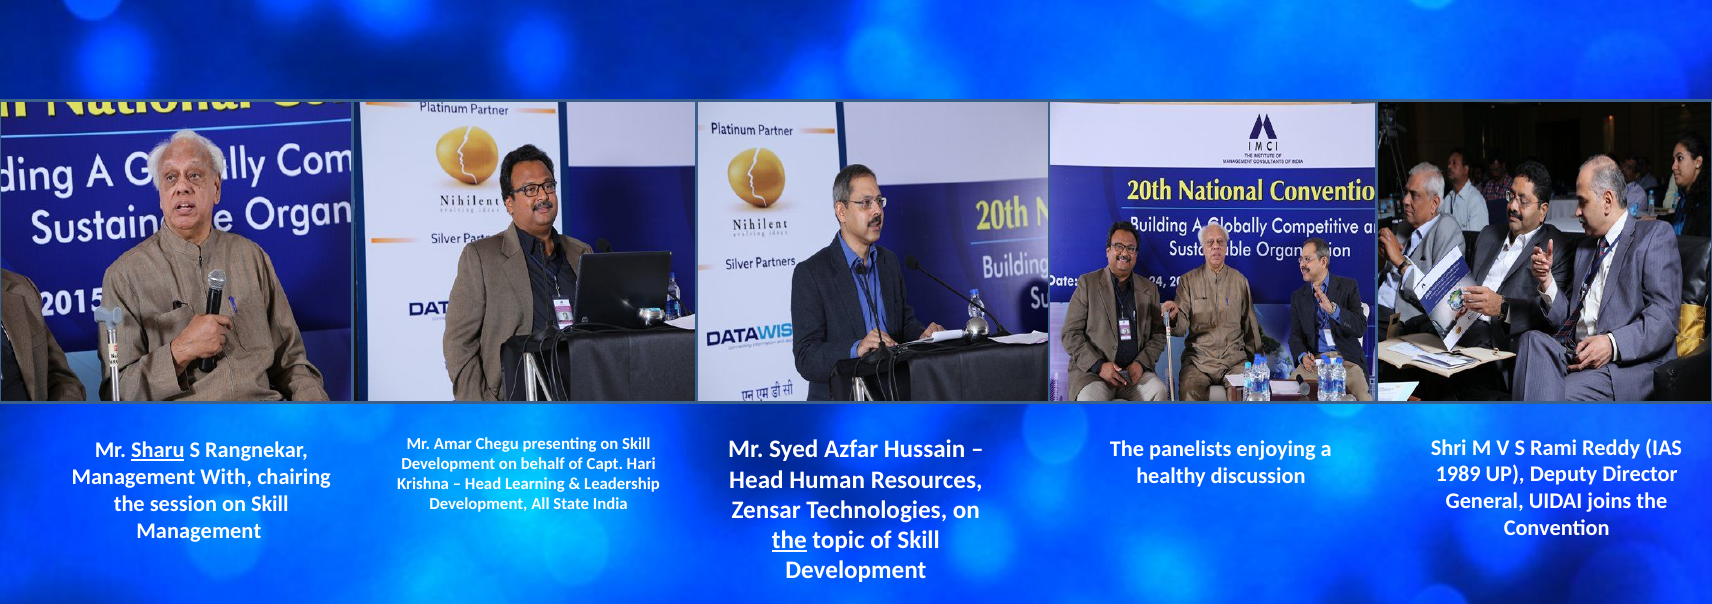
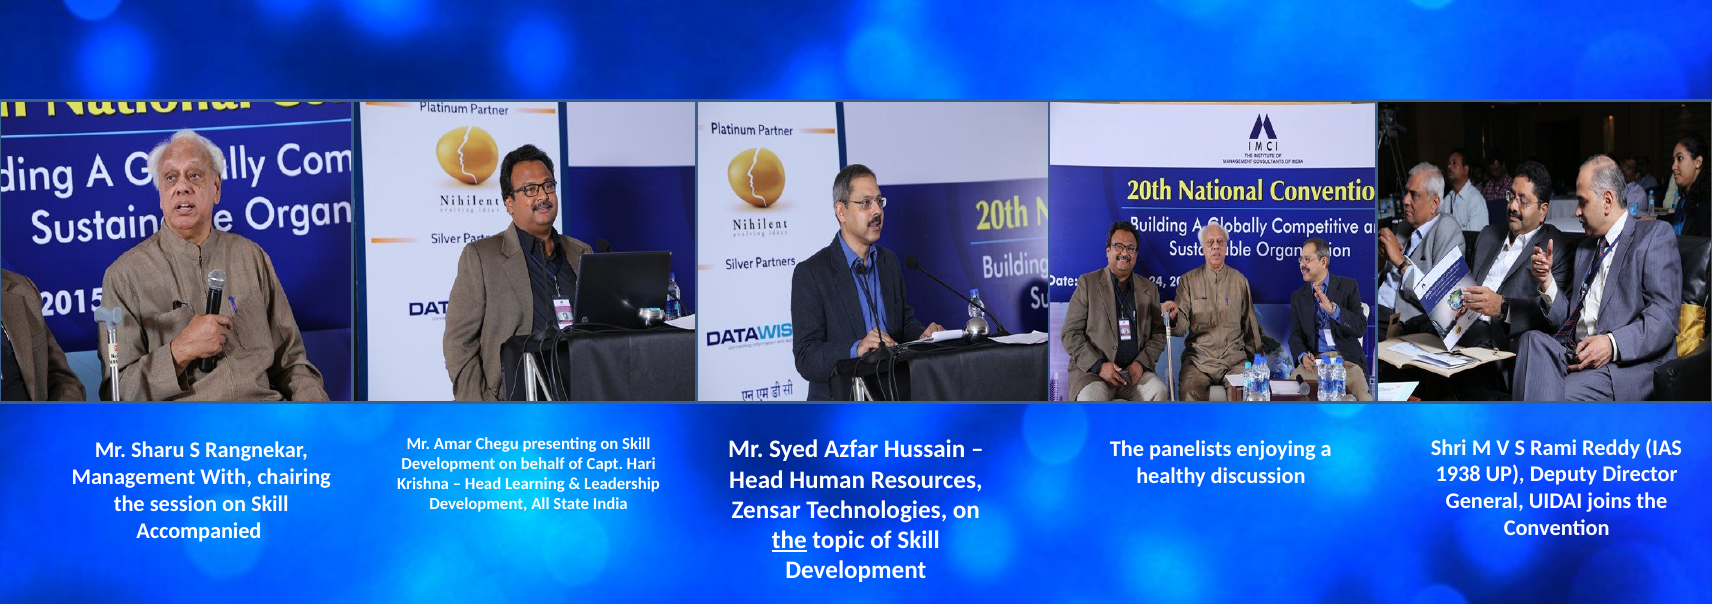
Sharu underline: present -> none
1989: 1989 -> 1938
Management at (199, 531): Management -> Accompanied
